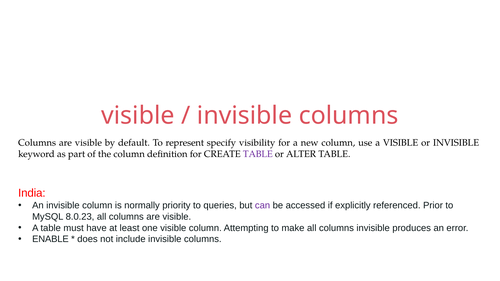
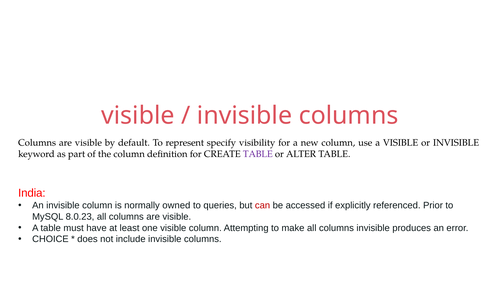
priority: priority -> owned
can colour: purple -> red
ENABLE: ENABLE -> CHOICE
